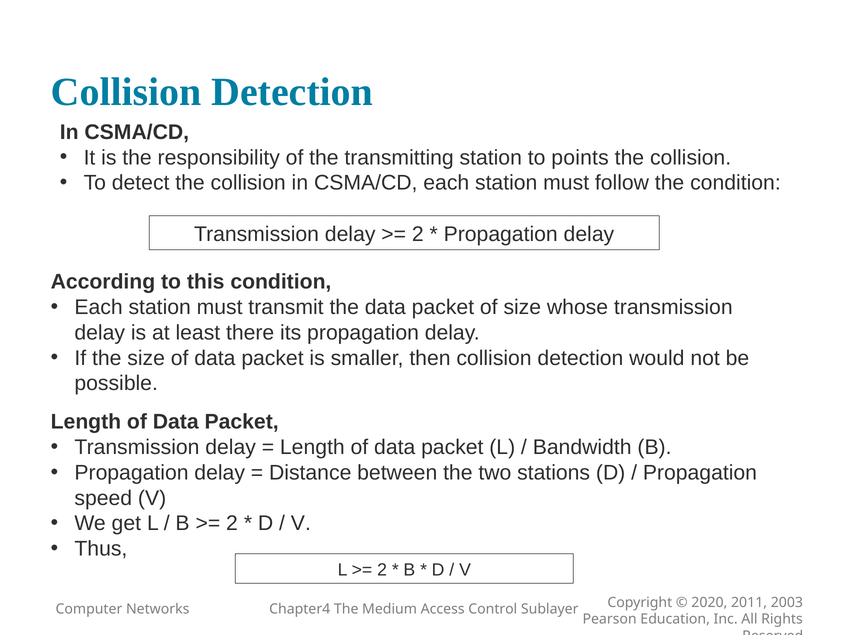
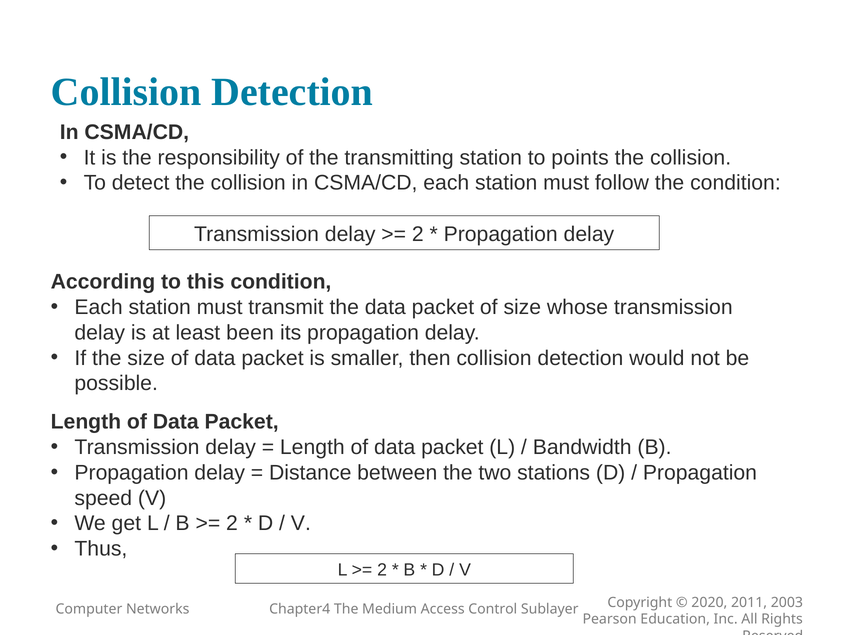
there: there -> been
